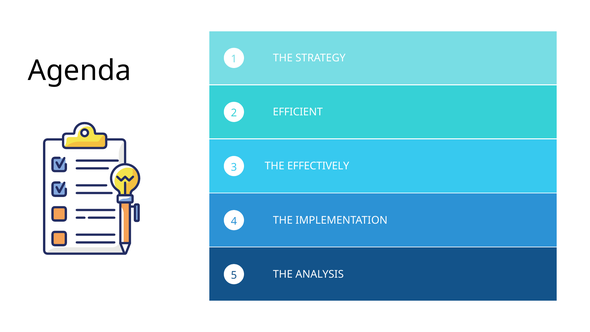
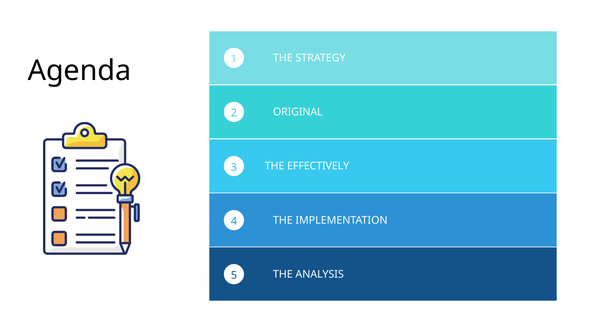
EFFICIENT: EFFICIENT -> ORIGINAL
